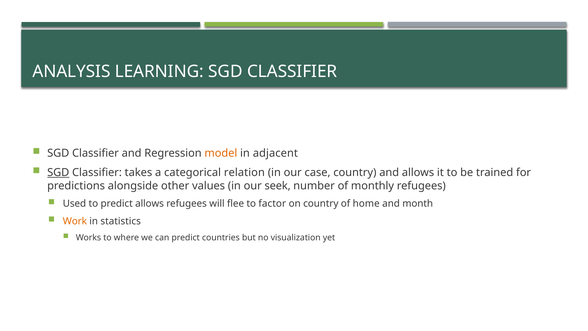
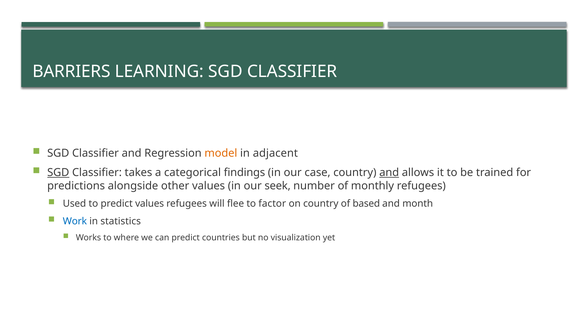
ANALYSIS: ANALYSIS -> BARRIERS
relation: relation -> findings
and at (389, 172) underline: none -> present
predict allows: allows -> values
home: home -> based
Work colour: orange -> blue
